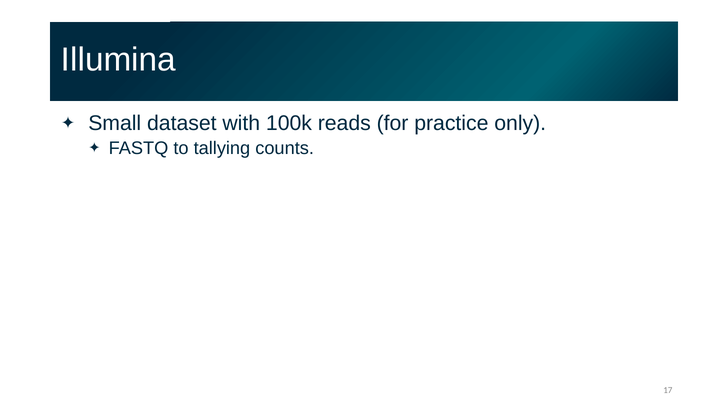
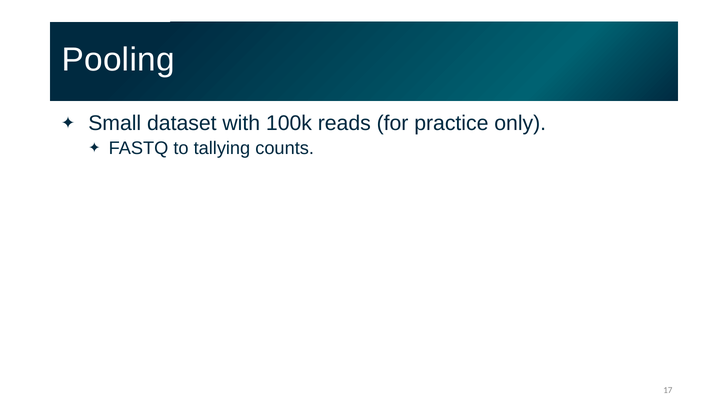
Illumina: Illumina -> Pooling
